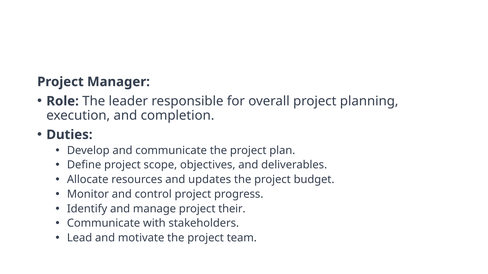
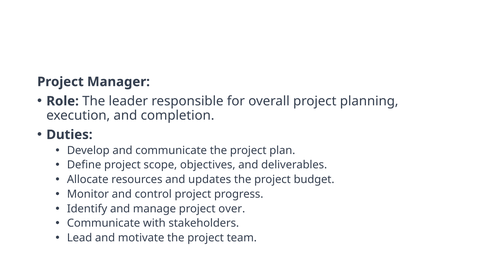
their: their -> over
